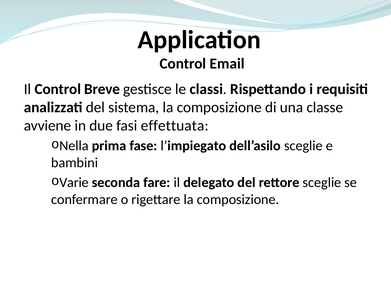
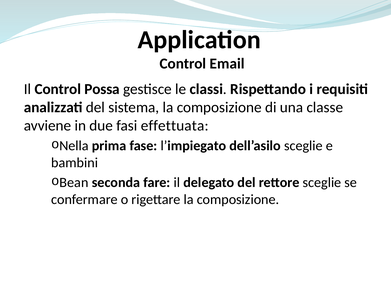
Breve: Breve -> Possa
Varie: Varie -> Bean
